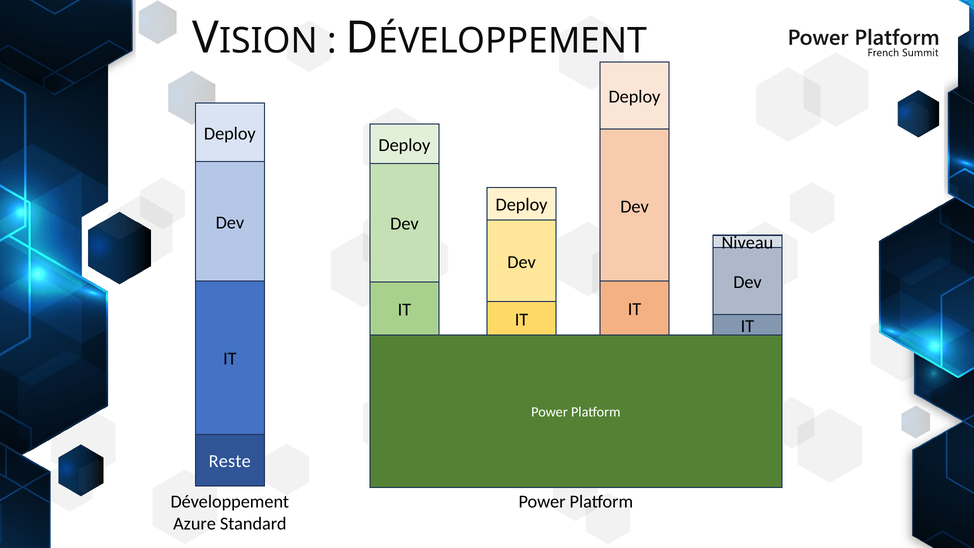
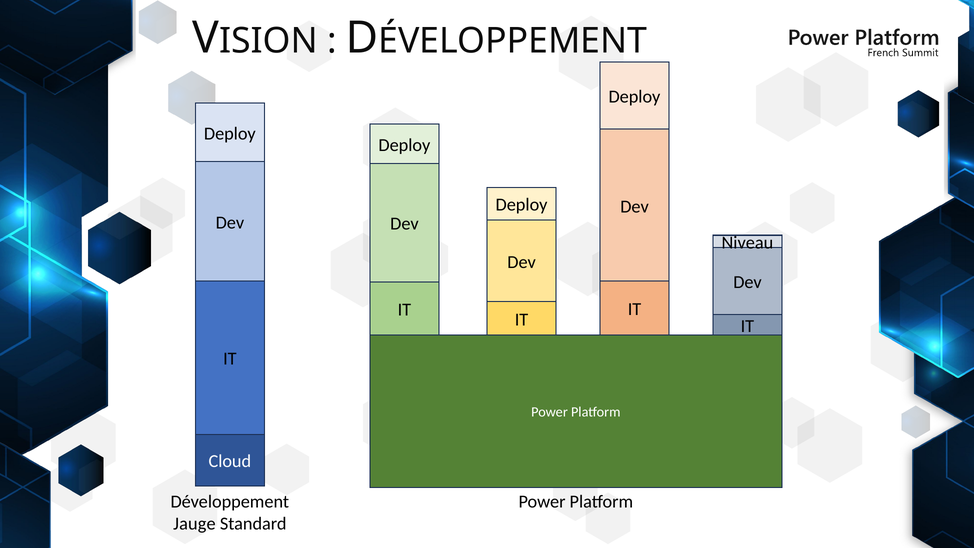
Reste: Reste -> Cloud
Azure: Azure -> Jauge
